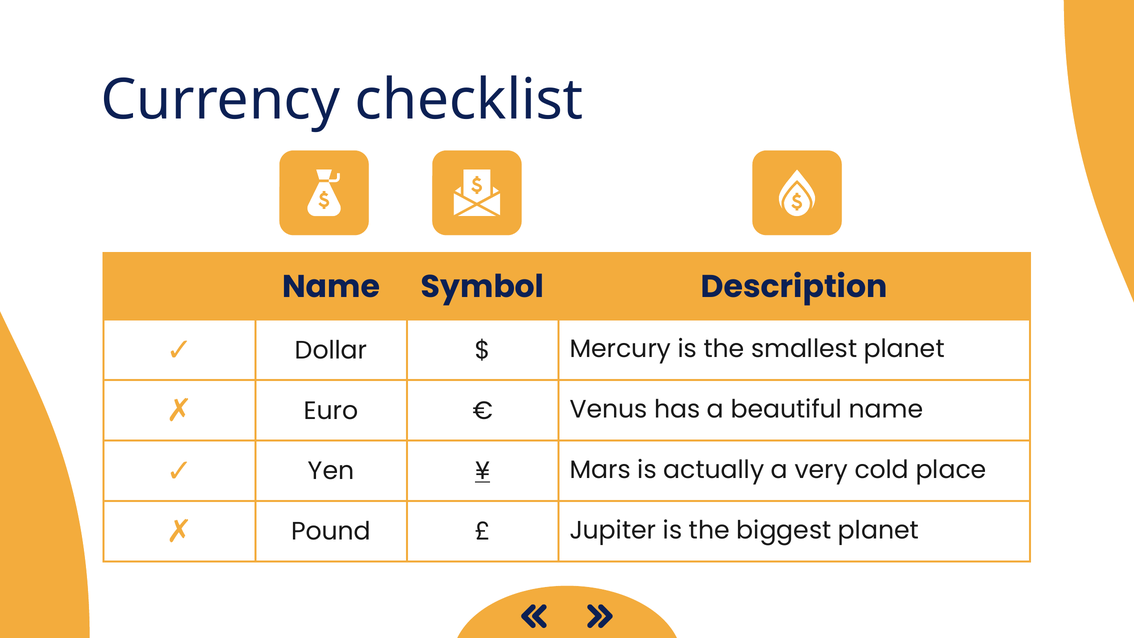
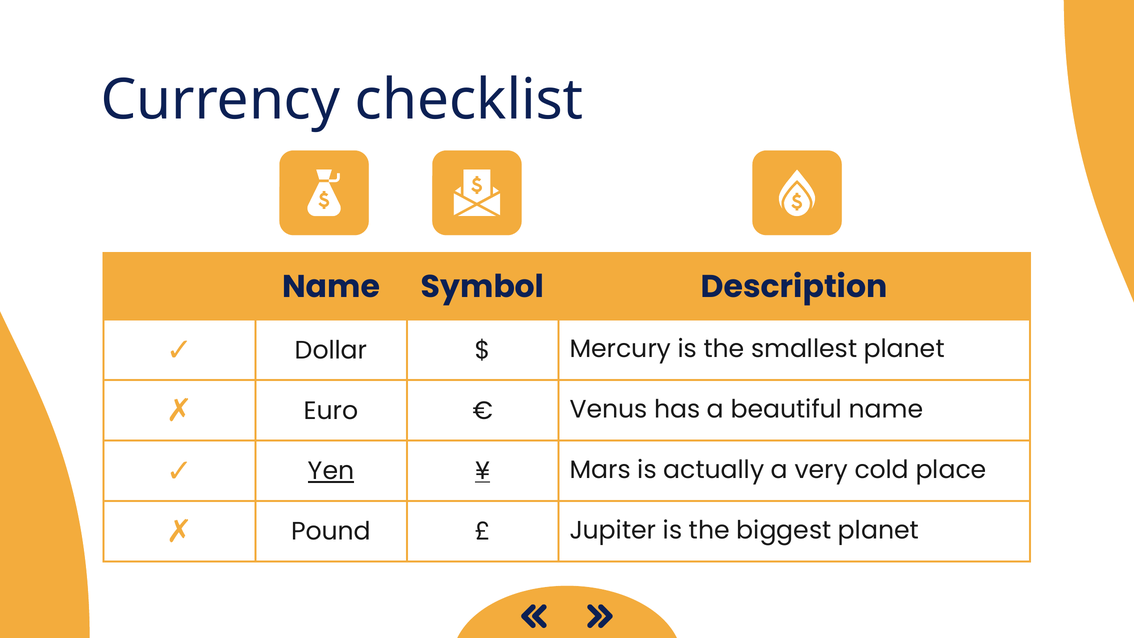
Yen underline: none -> present
